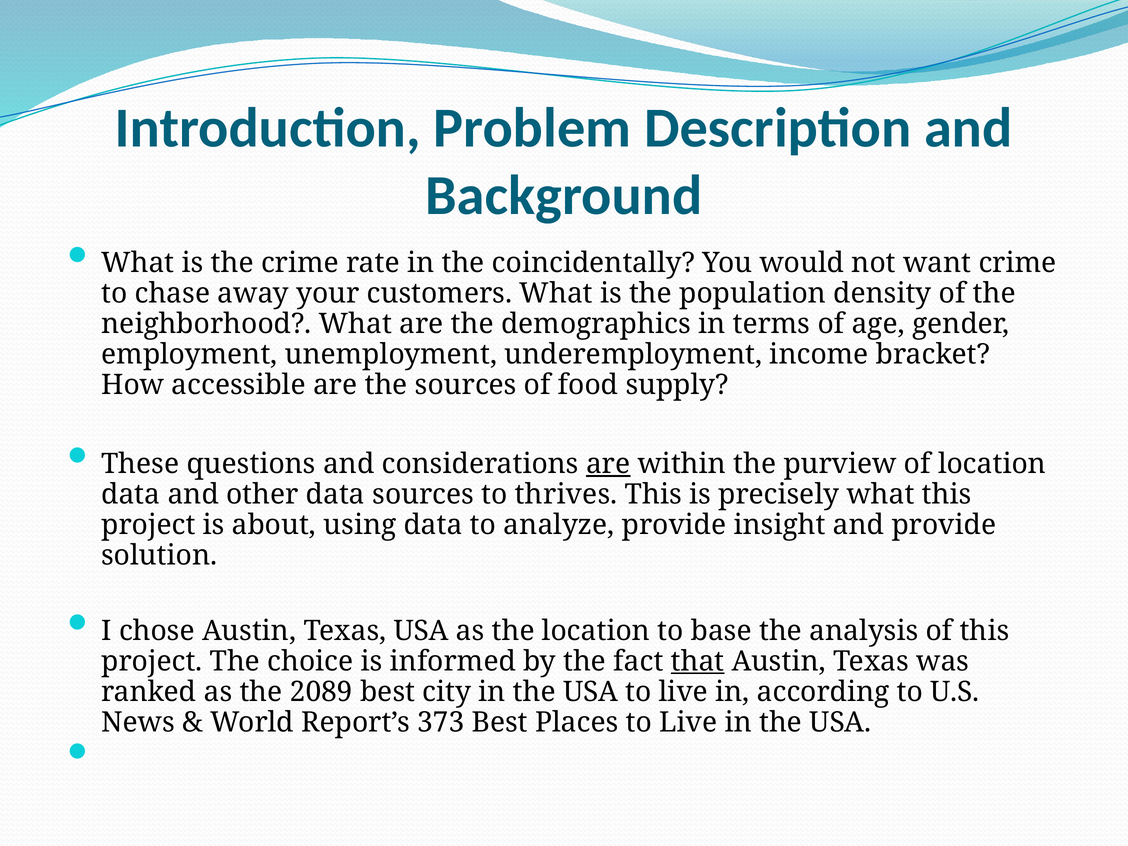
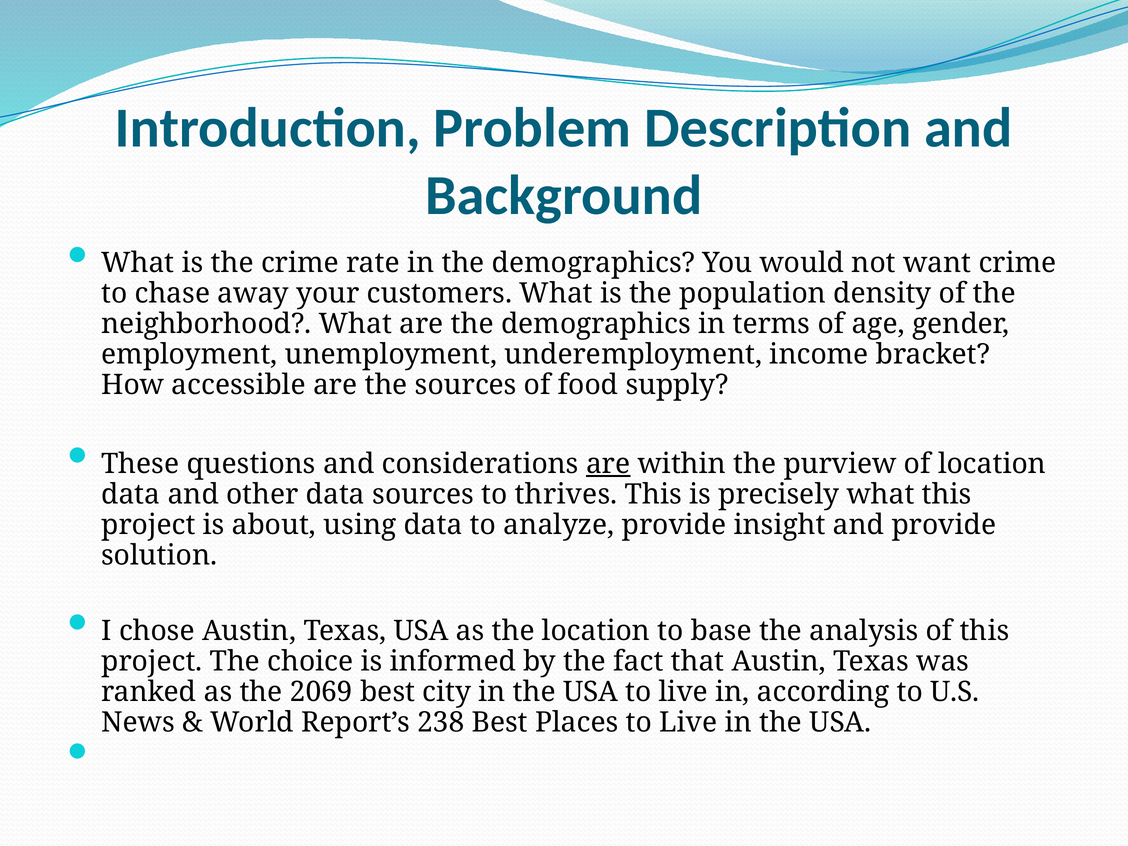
in the coincidentally: coincidentally -> demographics
that underline: present -> none
2089: 2089 -> 2069
373: 373 -> 238
